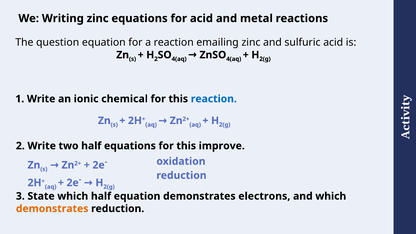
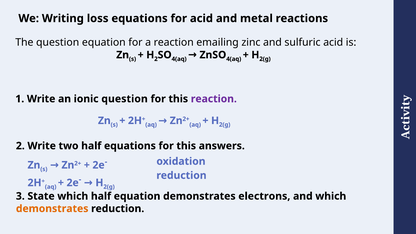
Writing zinc: zinc -> loss
ionic chemical: chemical -> question
reaction at (214, 99) colour: blue -> purple
improve: improve -> answers
